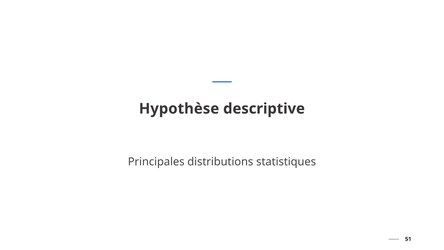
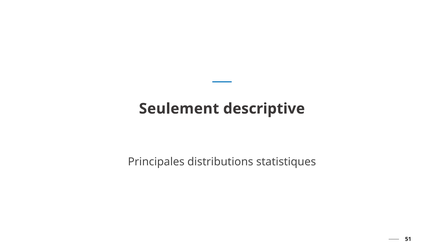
Hypothèse: Hypothèse -> Seulement
